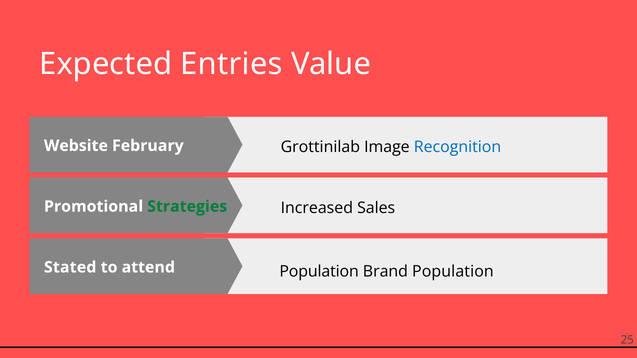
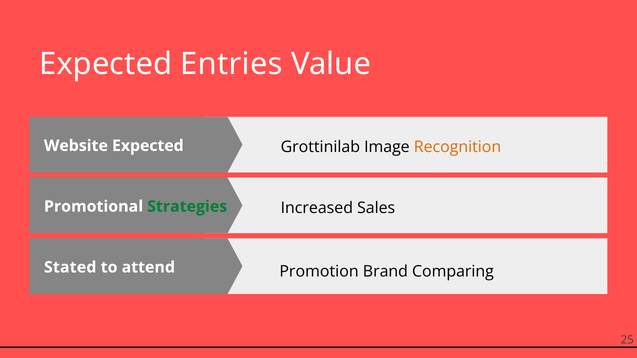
Website February: February -> Expected
Recognition colour: blue -> orange
attend Population: Population -> Promotion
Brand Population: Population -> Comparing
